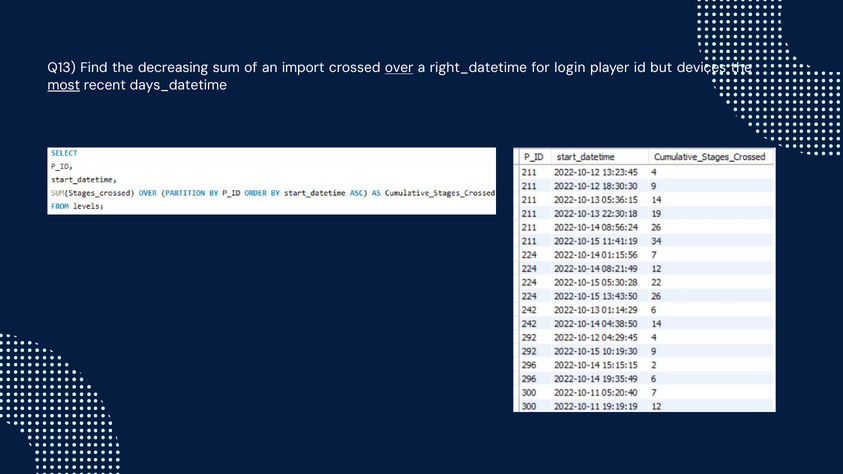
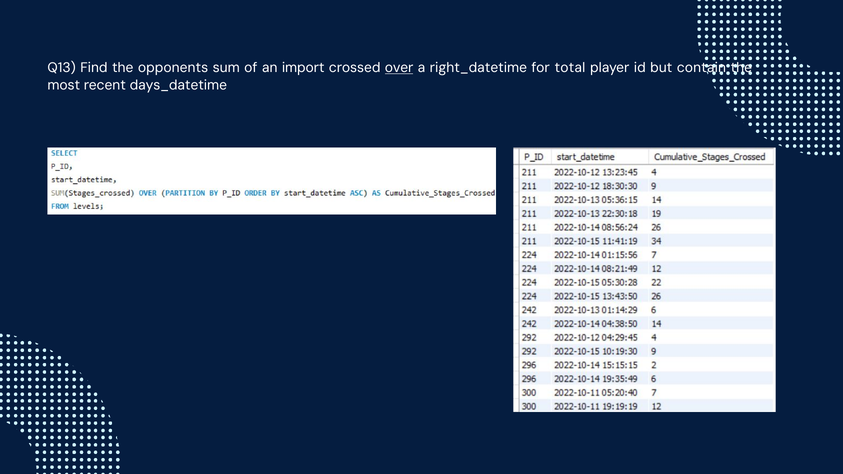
decreasing: decreasing -> opponents
login: login -> total
devices: devices -> contain
most underline: present -> none
